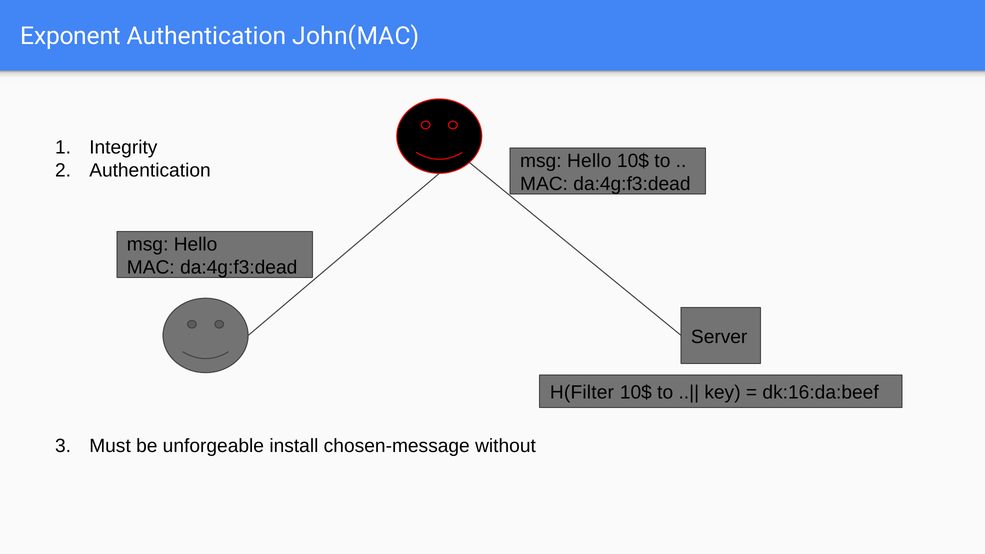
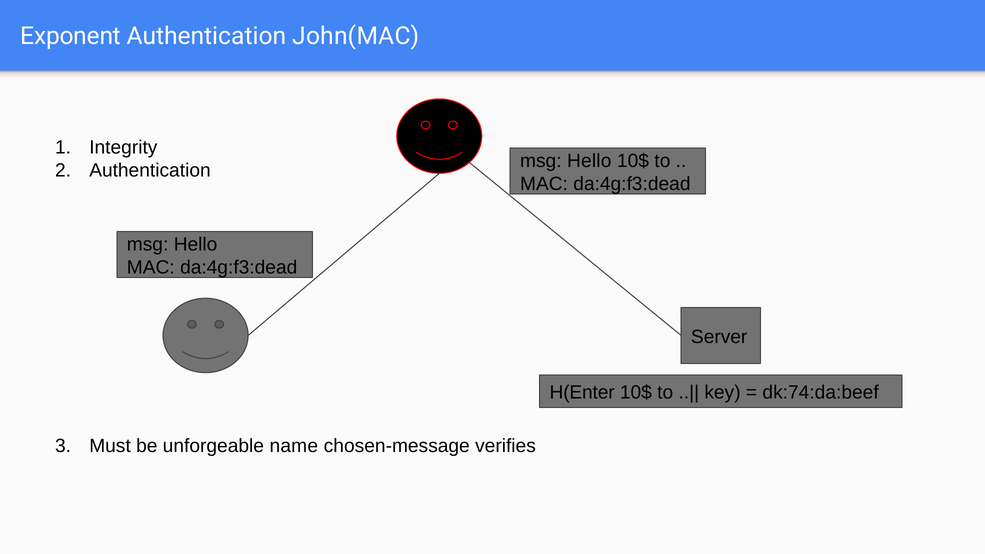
H(Filter: H(Filter -> H(Enter
dk:16:da:beef: dk:16:da:beef -> dk:74:da:beef
install: install -> name
without: without -> verifies
